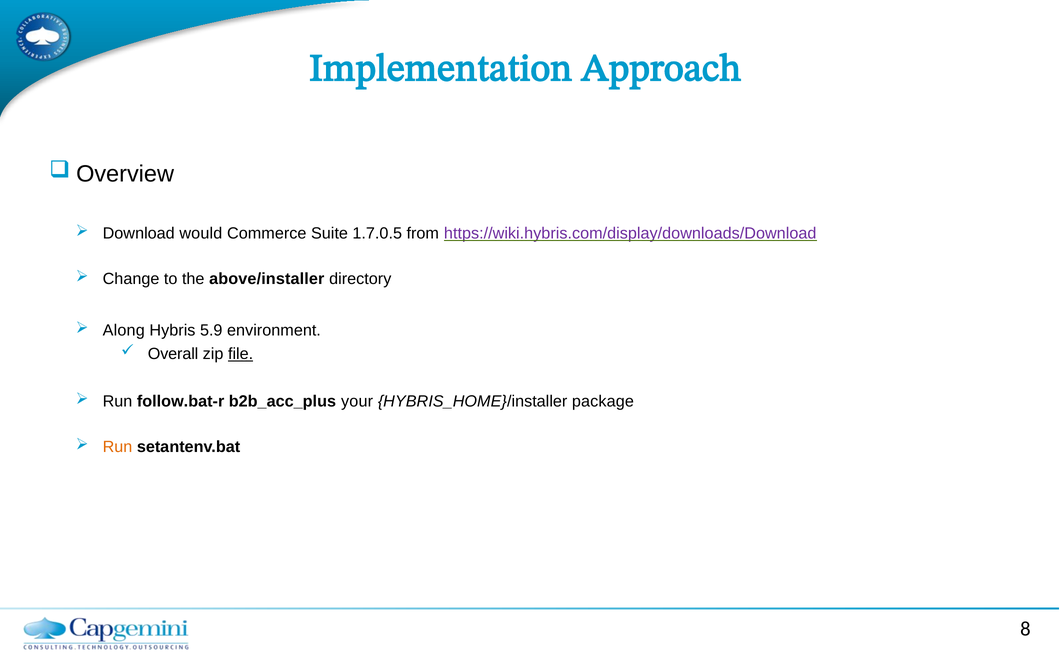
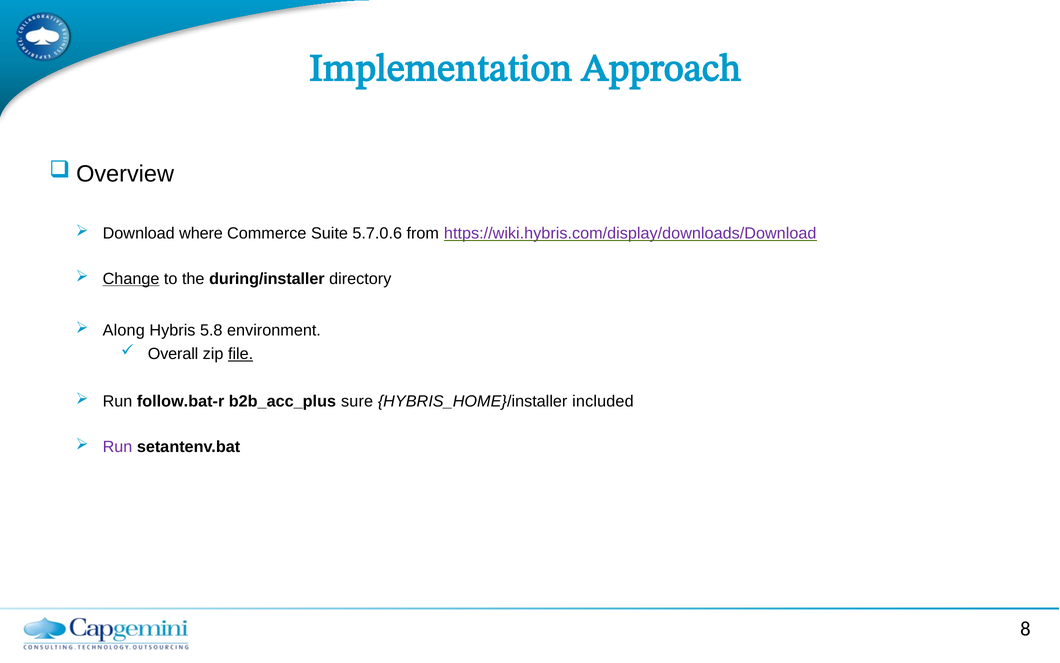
would: would -> where
1.7.0.5: 1.7.0.5 -> 5.7.0.6
Change underline: none -> present
above/installer: above/installer -> during/installer
5.9: 5.9 -> 5.8
your: your -> sure
package: package -> included
Run at (117, 447) colour: orange -> purple
